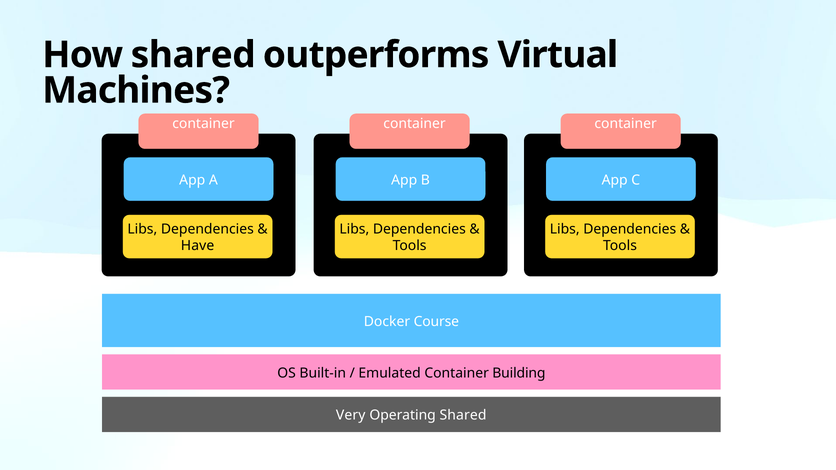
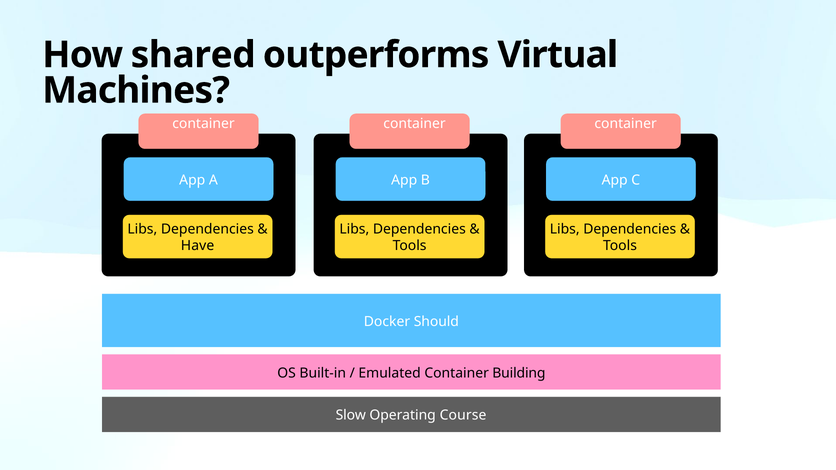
Course: Course -> Should
Very: Very -> Slow
Operating Shared: Shared -> Course
